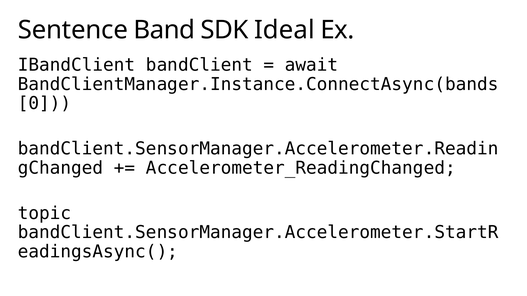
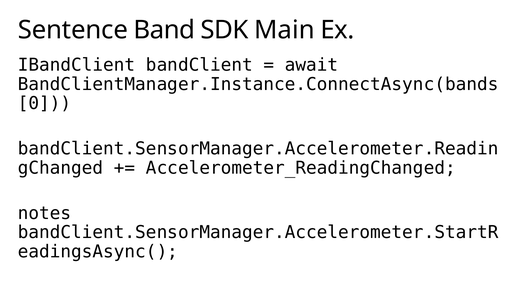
Ideal: Ideal -> Main
topic: topic -> notes
